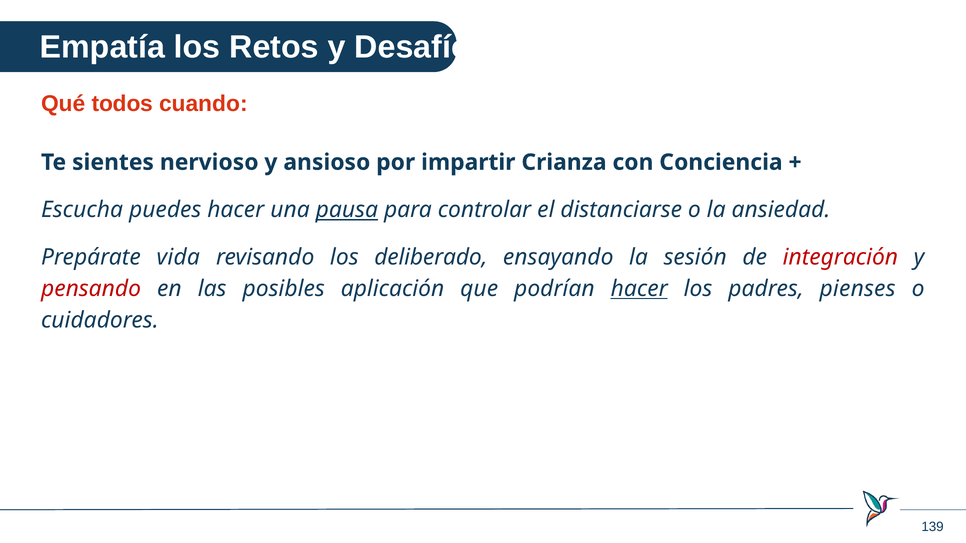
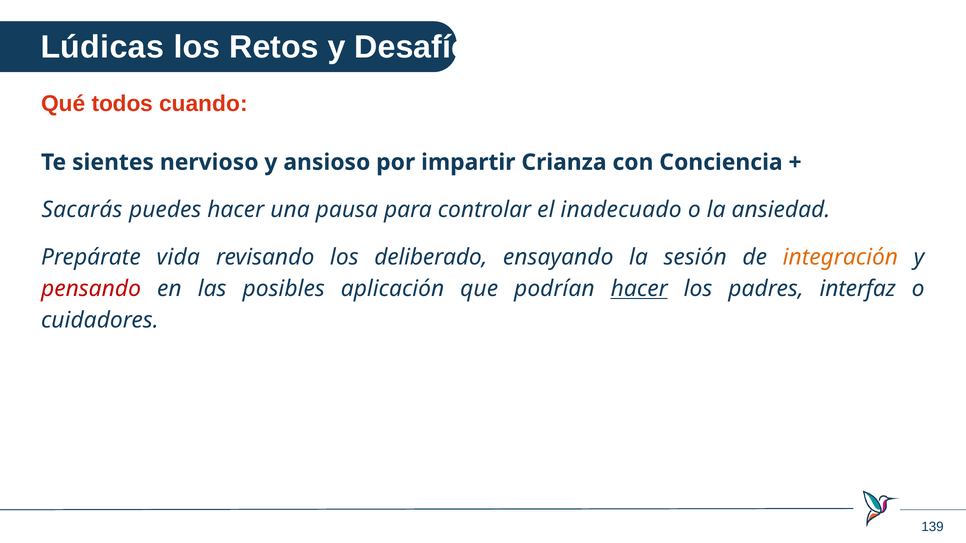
Empatía: Empatía -> Lúdicas
Escucha: Escucha -> Sacarás
pausa underline: present -> none
distanciarse: distanciarse -> inadecuado
integración colour: red -> orange
pienses: pienses -> interfaz
